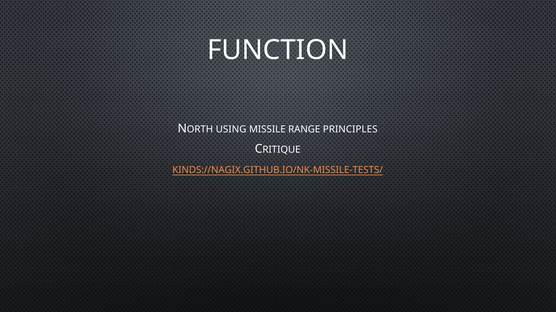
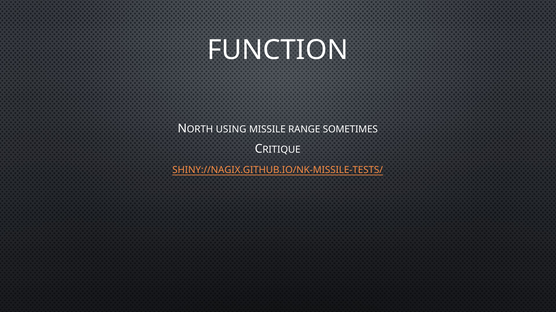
PRINCIPLES: PRINCIPLES -> SOMETIMES
KINDS://NAGIX.GITHUB.IO/NK-MISSILE-TESTS/: KINDS://NAGIX.GITHUB.IO/NK-MISSILE-TESTS/ -> SHINY://NAGIX.GITHUB.IO/NK-MISSILE-TESTS/
